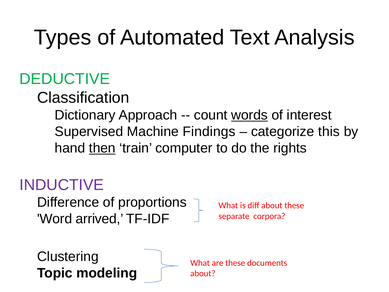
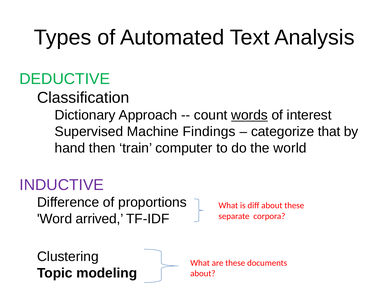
this: this -> that
then underline: present -> none
rights: rights -> world
